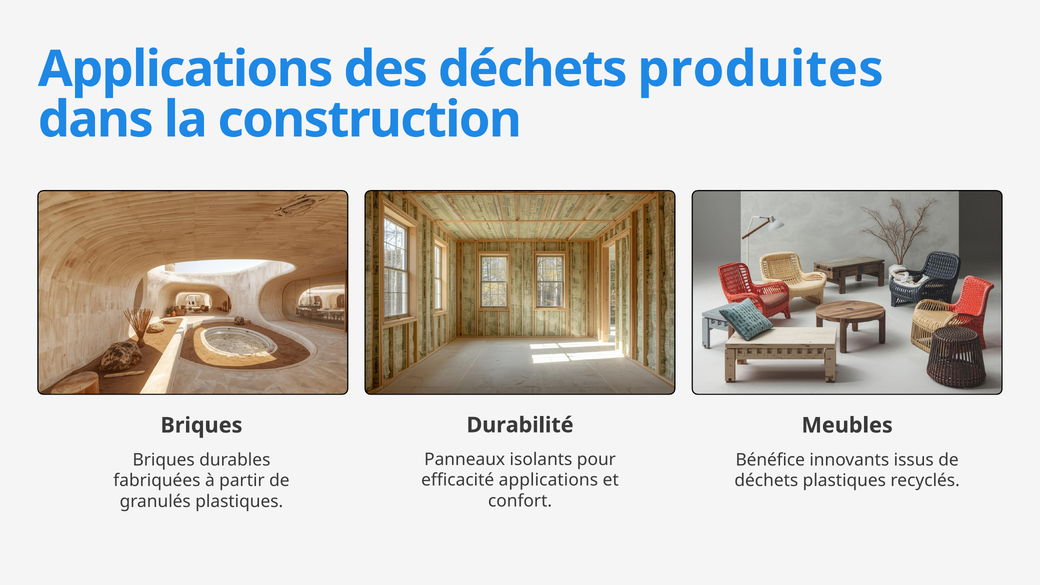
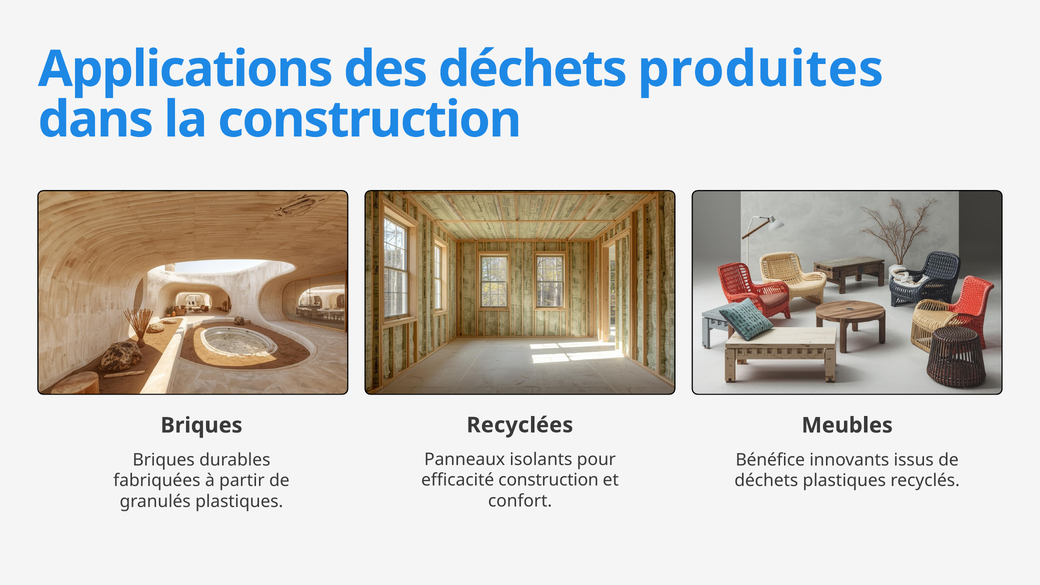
Durabilité: Durabilité -> Recyclées
efficacité applications: applications -> construction
